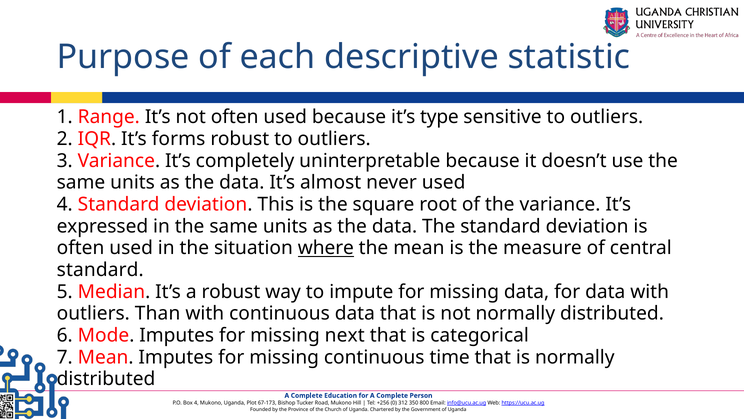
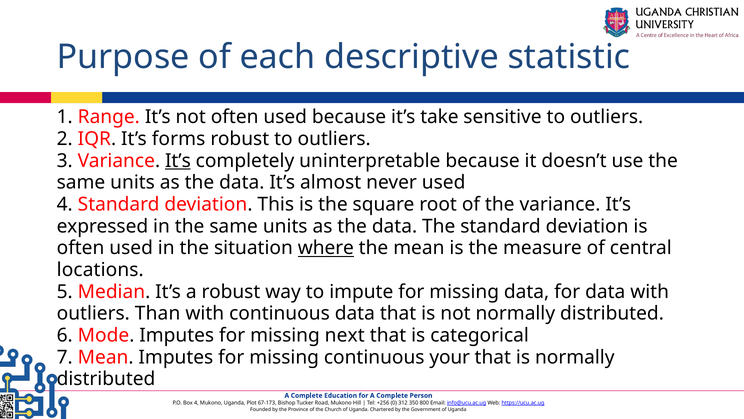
type: type -> take
It’s at (178, 161) underline: none -> present
standard at (100, 270): standard -> locations
time: time -> your
